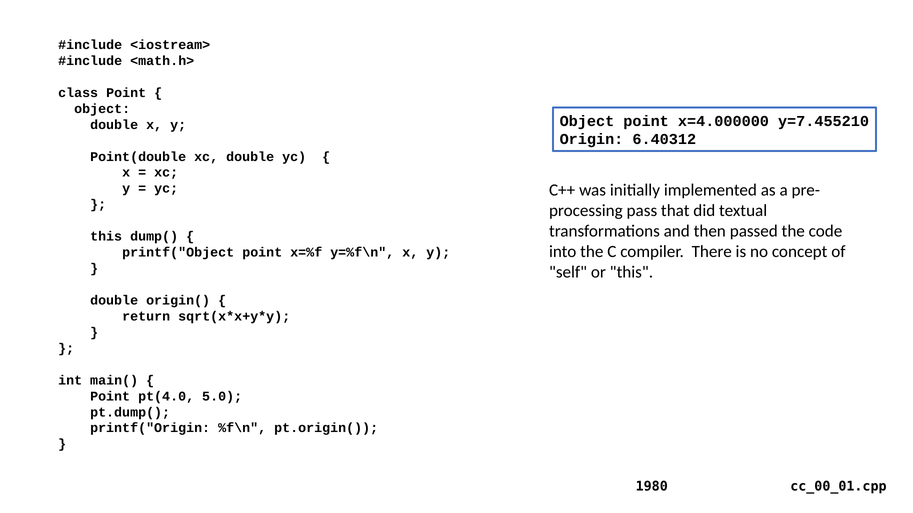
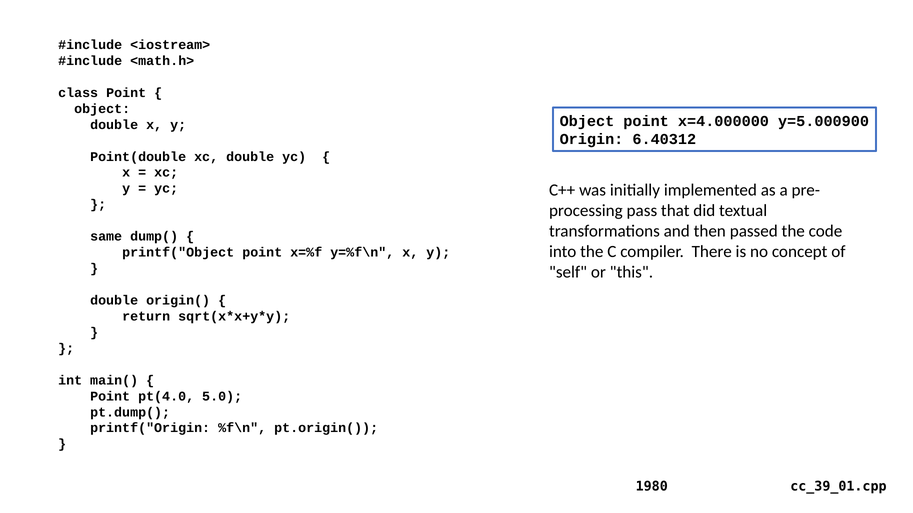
y=7.455210: y=7.455210 -> y=5.000900
this at (106, 237): this -> same
cc_00_01.cpp: cc_00_01.cpp -> cc_39_01.cpp
